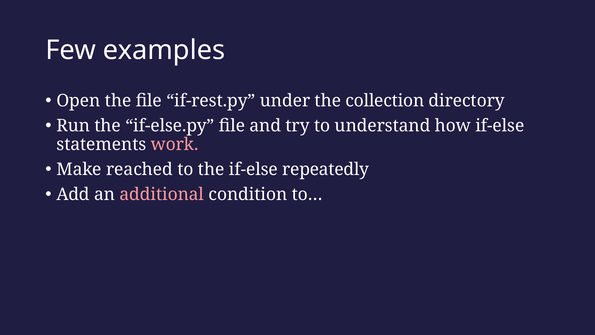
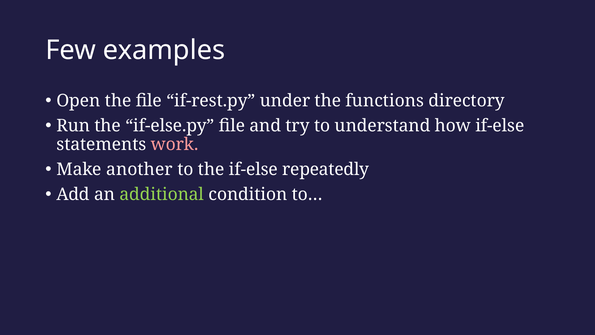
collection: collection -> functions
reached: reached -> another
additional colour: pink -> light green
